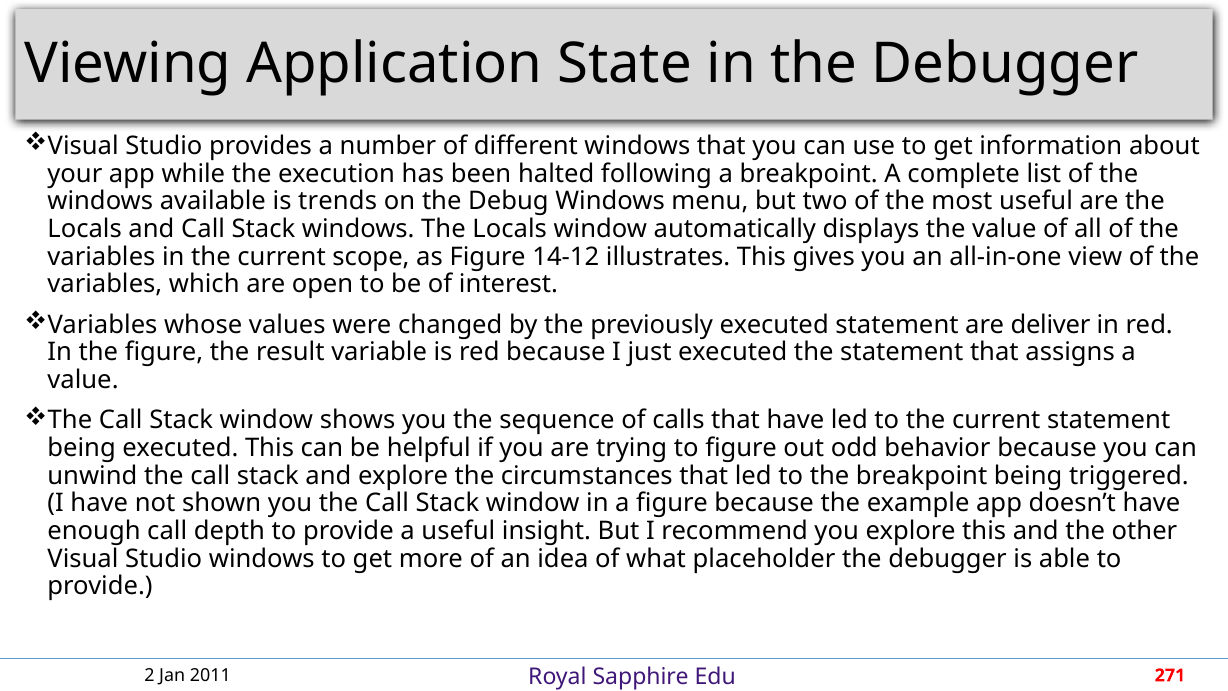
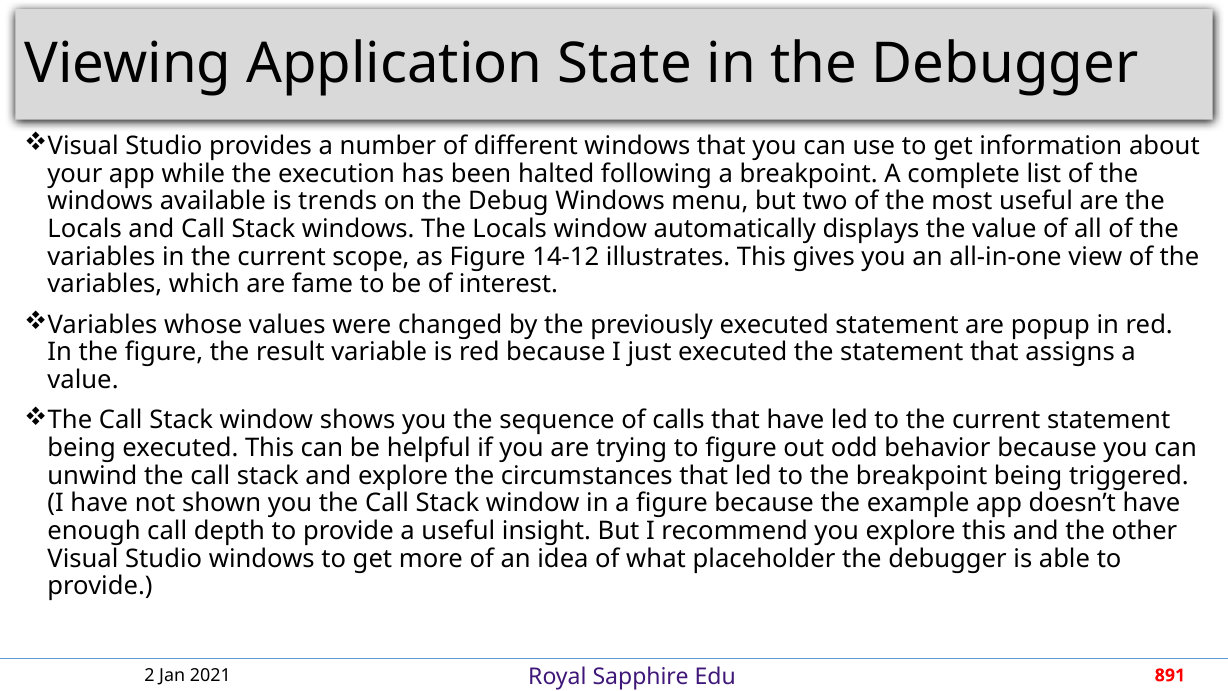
open: open -> fame
deliver: deliver -> popup
2011: 2011 -> 2021
271: 271 -> 891
